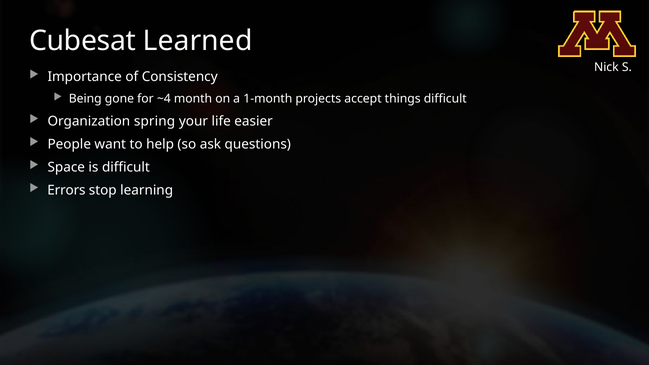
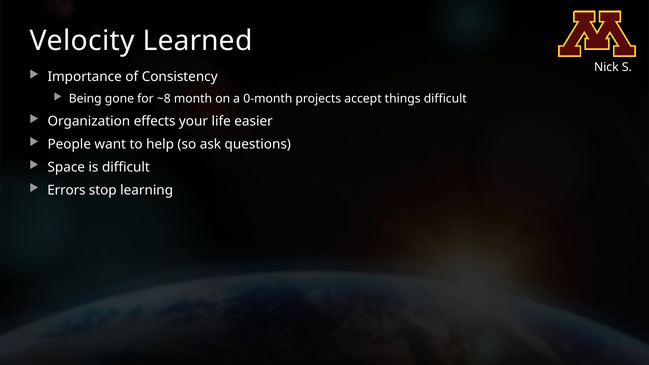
Cubesat: Cubesat -> Velocity
~4: ~4 -> ~8
1-month: 1-month -> 0-month
spring: spring -> effects
